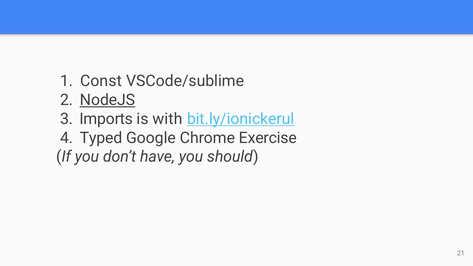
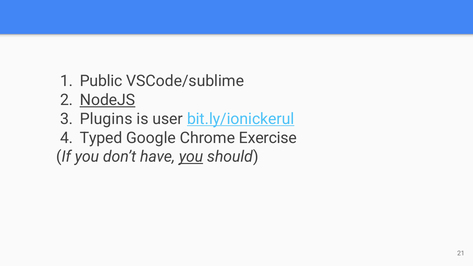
Const: Const -> Public
Imports: Imports -> Plugins
with: with -> user
you at (191, 157) underline: none -> present
